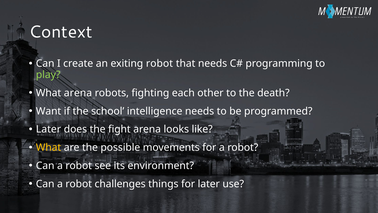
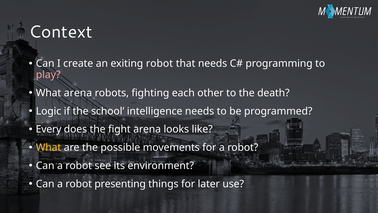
play colour: light green -> pink
Want: Want -> Logic
Later at (48, 129): Later -> Every
challenges: challenges -> presenting
